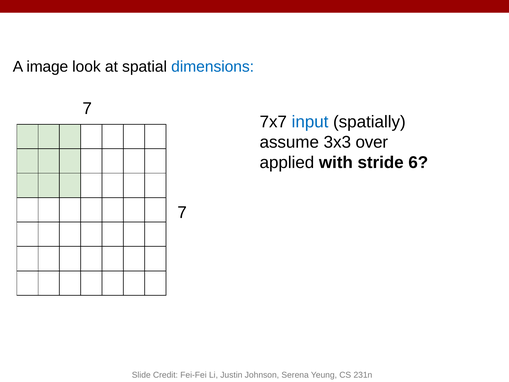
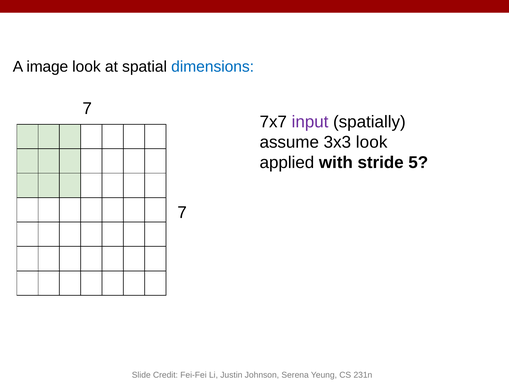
input colour: blue -> purple
3x3 over: over -> look
6: 6 -> 5
